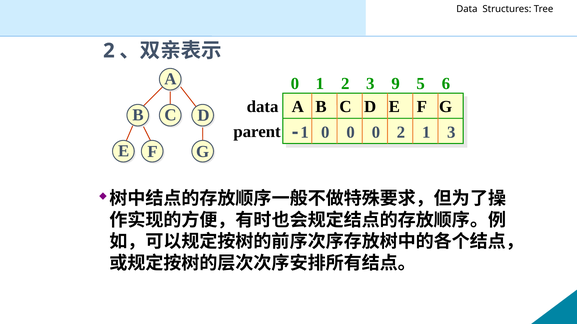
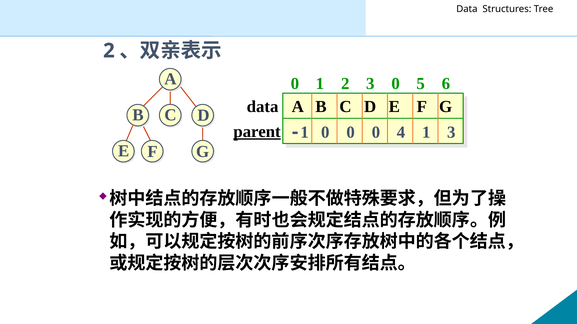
2 3 9: 9 -> 0
parent underline: none -> present
0 2: 2 -> 4
